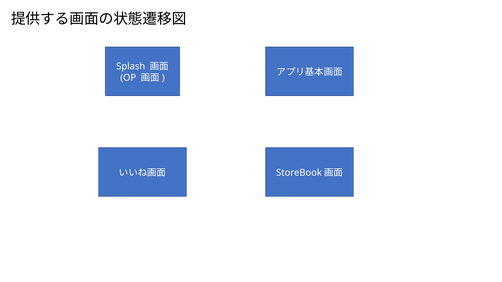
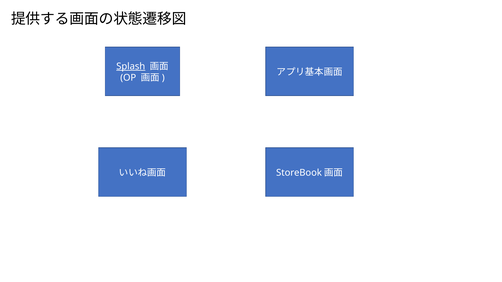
Splash underline: none -> present
